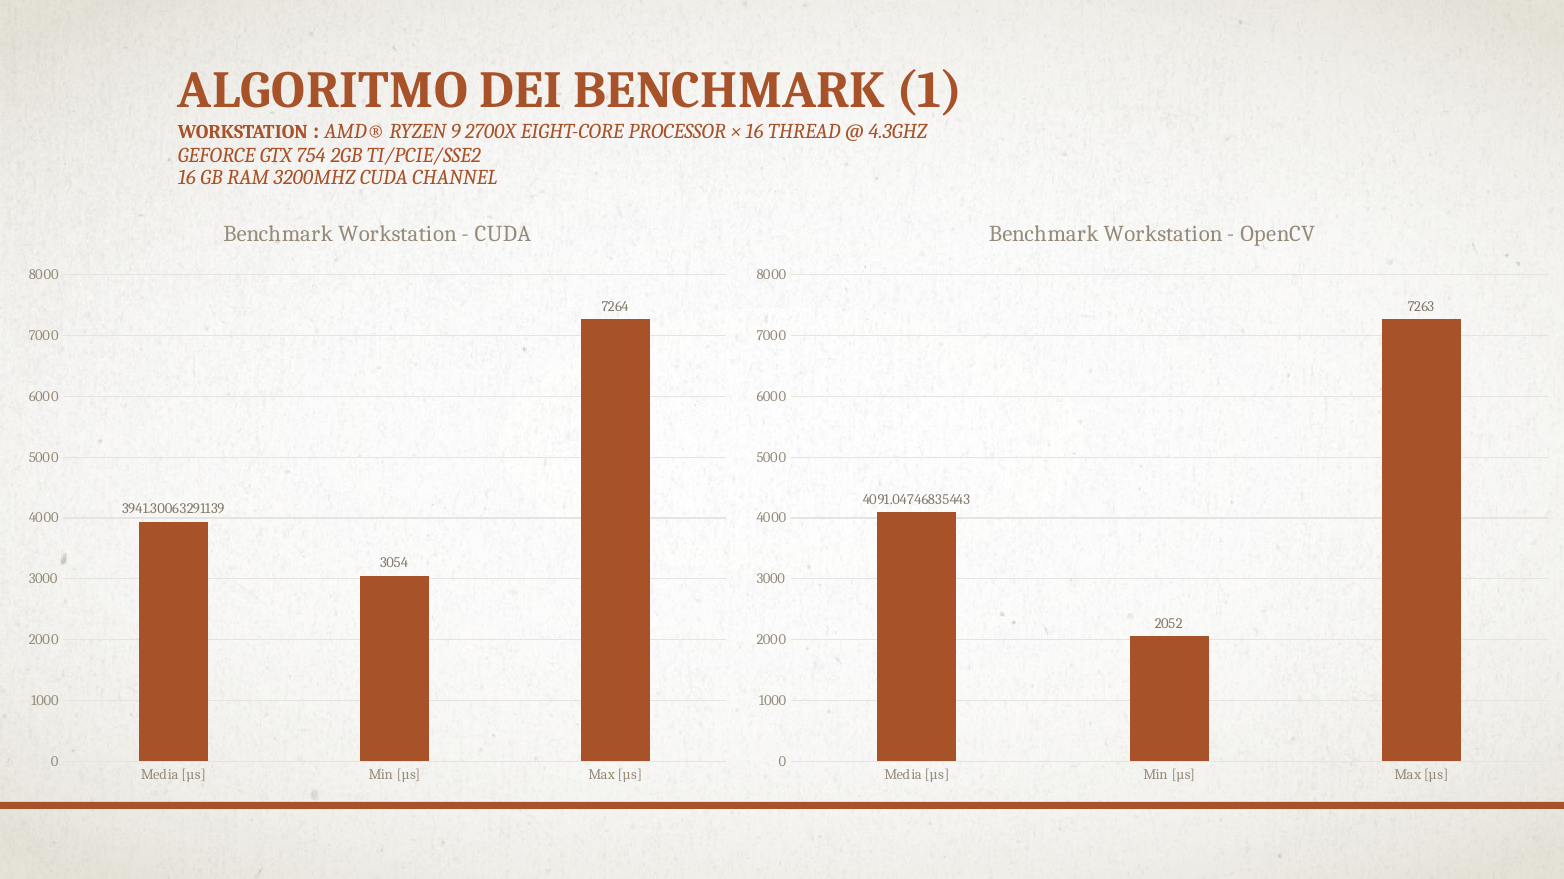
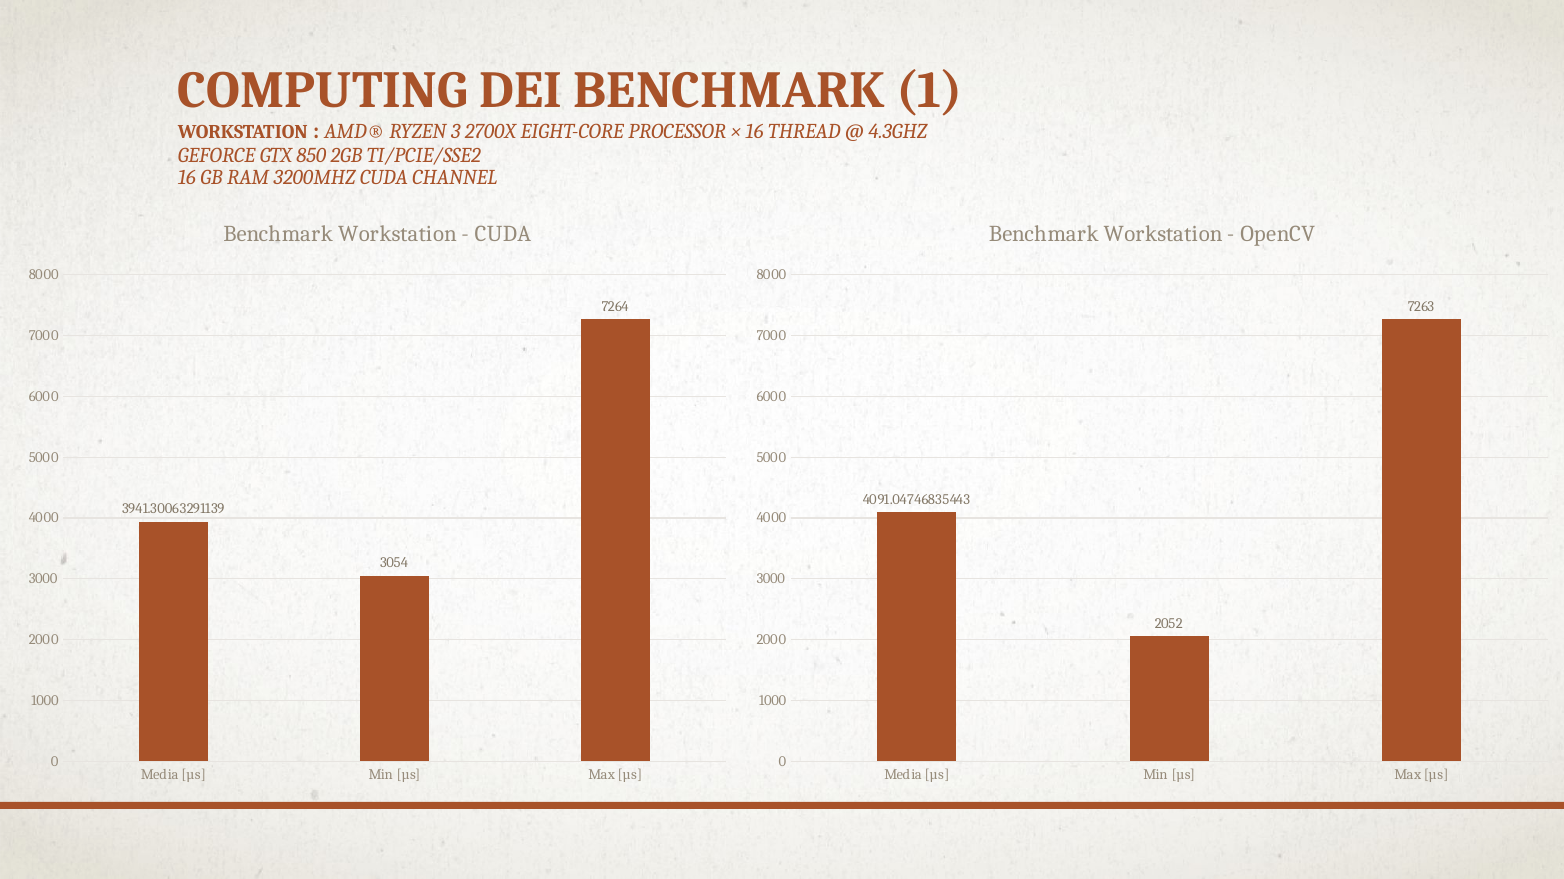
ALGORITMO: ALGORITMO -> COMPUTING
9: 9 -> 3
754: 754 -> 850
